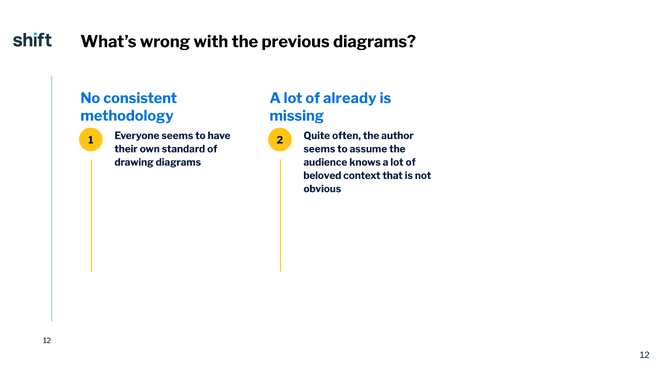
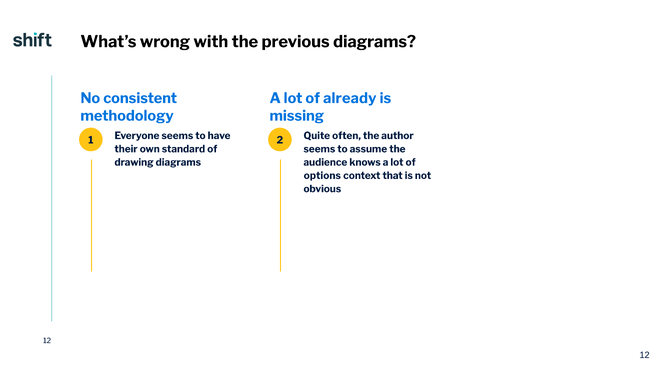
beloved: beloved -> options
